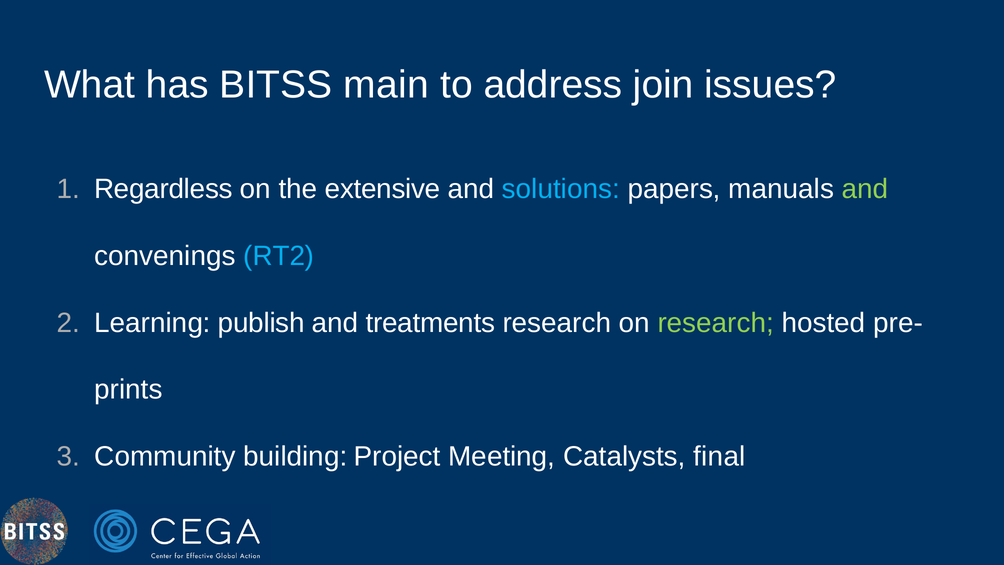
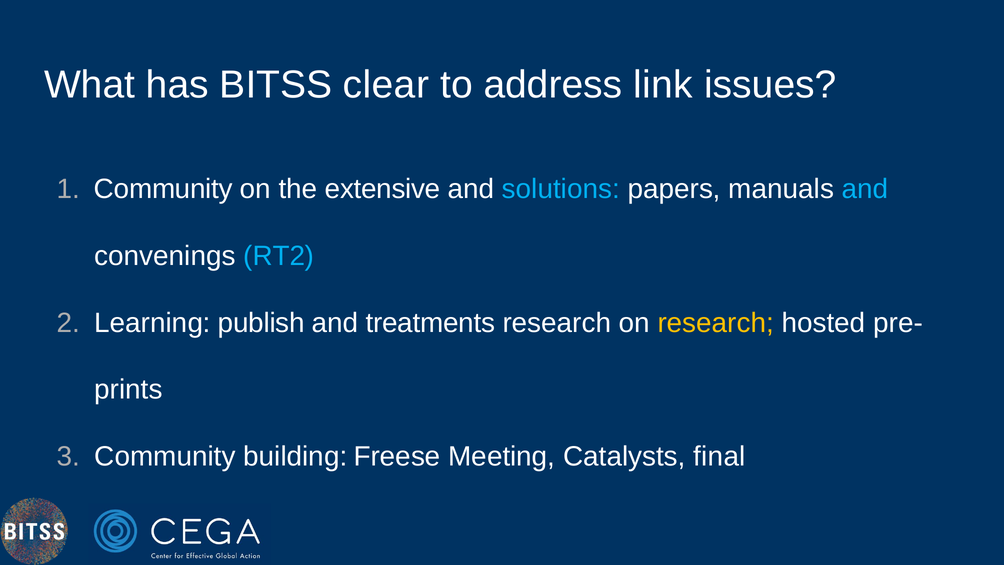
main: main -> clear
join: join -> link
Regardless at (163, 189): Regardless -> Community
and at (865, 189) colour: light green -> light blue
research at (716, 323) colour: light green -> yellow
Project: Project -> Freese
